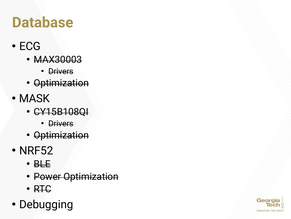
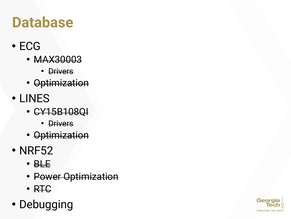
MASK: MASK -> LINES
